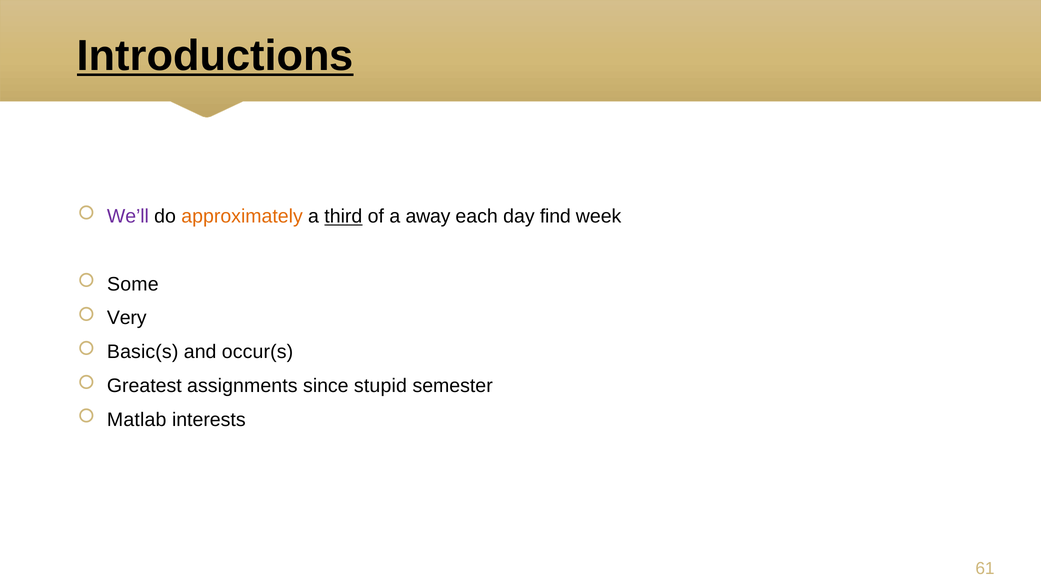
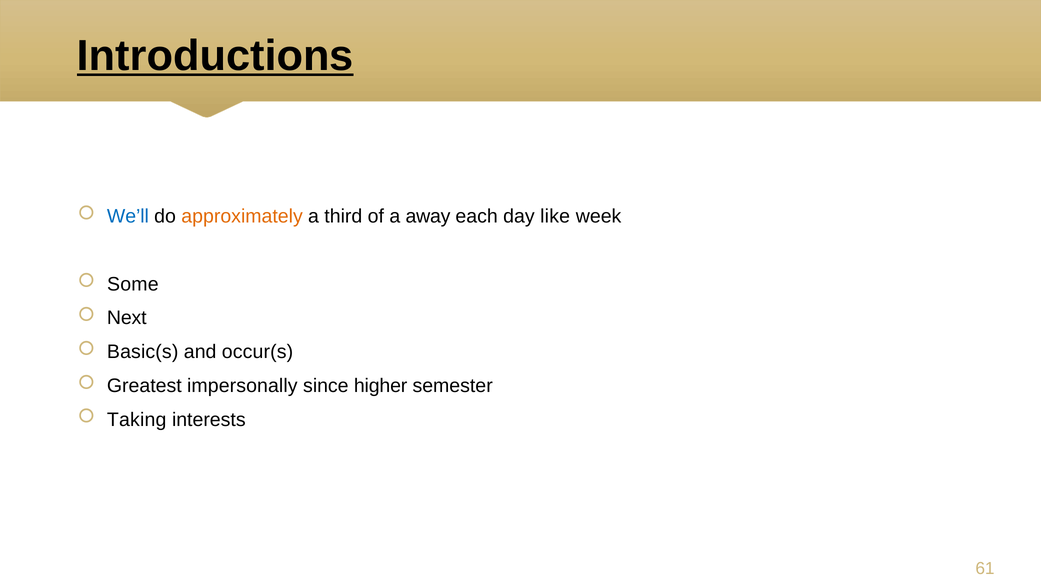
We’ll colour: purple -> blue
third underline: present -> none
find: find -> like
Very: Very -> Next
assignments: assignments -> impersonally
stupid: stupid -> higher
Matlab: Matlab -> Taking
